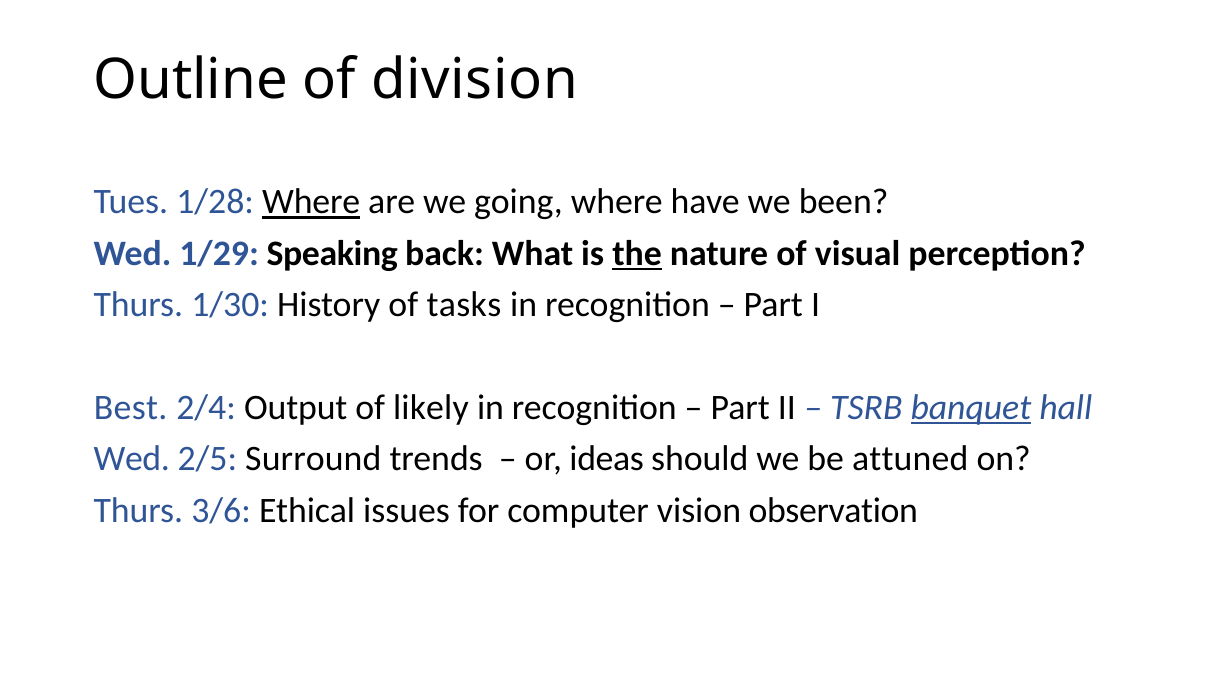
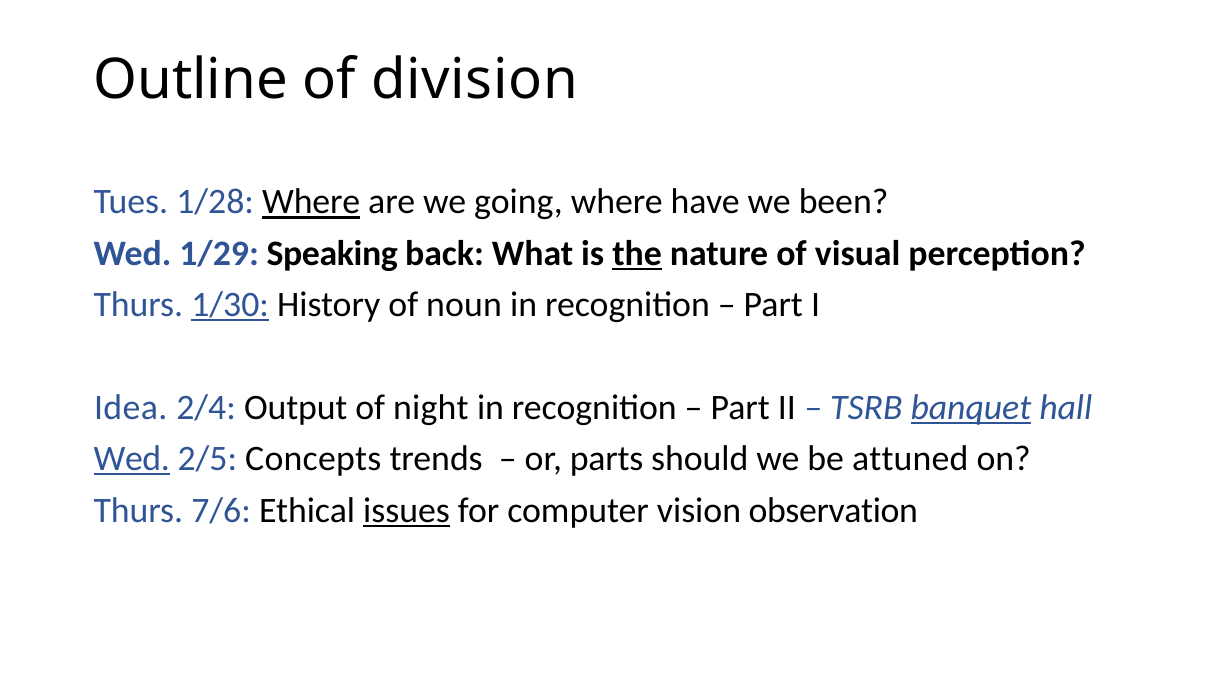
1/30 underline: none -> present
tasks: tasks -> noun
Best: Best -> Idea
likely: likely -> night
Wed at (132, 459) underline: none -> present
Surround: Surround -> Concepts
ideas: ideas -> parts
3/6: 3/6 -> 7/6
issues underline: none -> present
